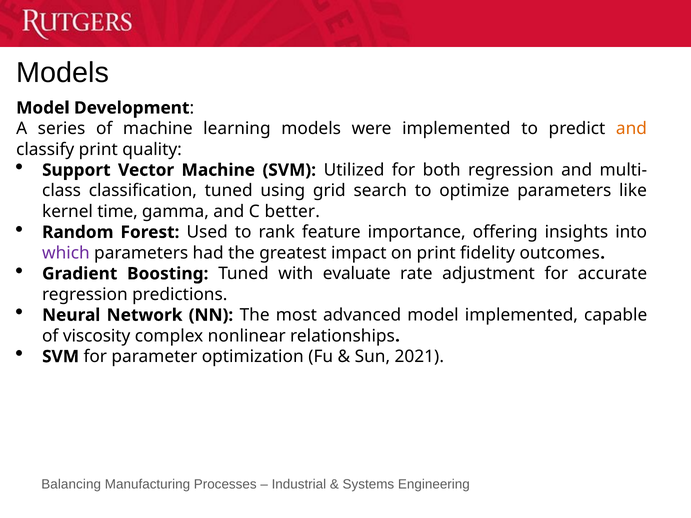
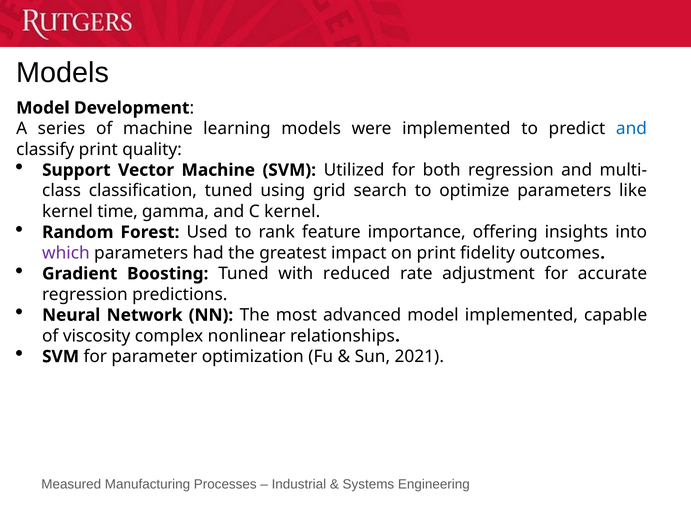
and at (631, 129) colour: orange -> blue
C better: better -> kernel
evaluate: evaluate -> reduced
Balancing: Balancing -> Measured
